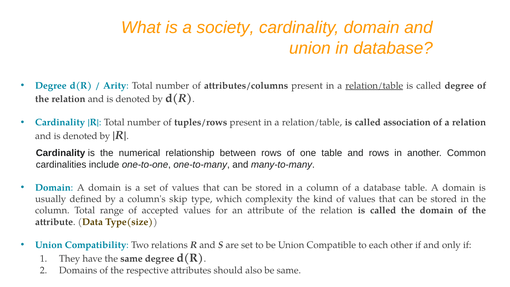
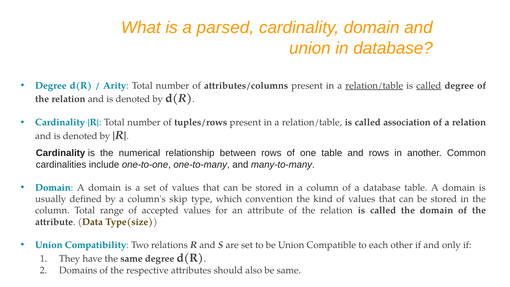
society: society -> parsed
called at (429, 85) underline: none -> present
complexity: complexity -> convention
